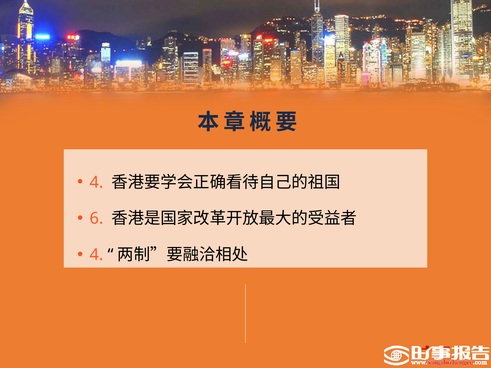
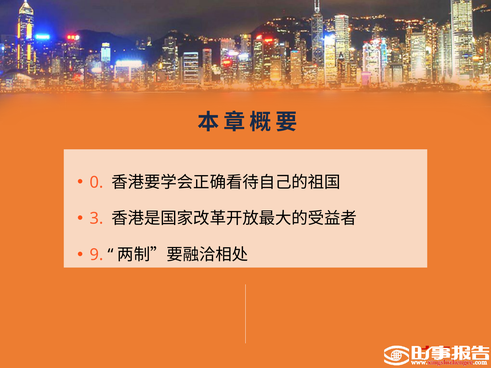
4 at (96, 182): 4 -> 0
6: 6 -> 3
4 at (96, 255): 4 -> 9
